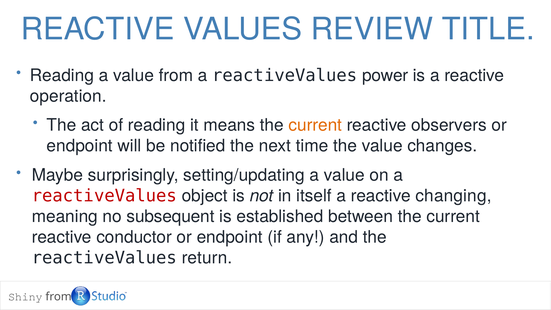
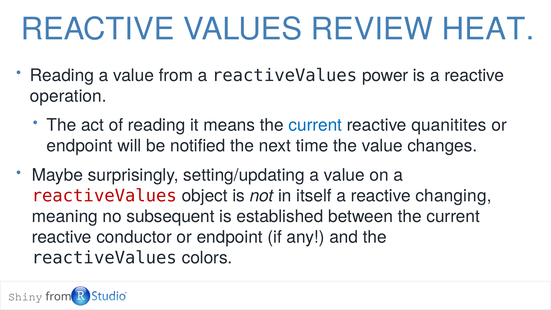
TITLE: TITLE -> HEAT
current at (315, 125) colour: orange -> blue
observers: observers -> quanitites
return: return -> colors
